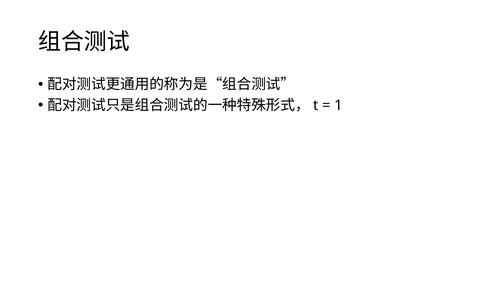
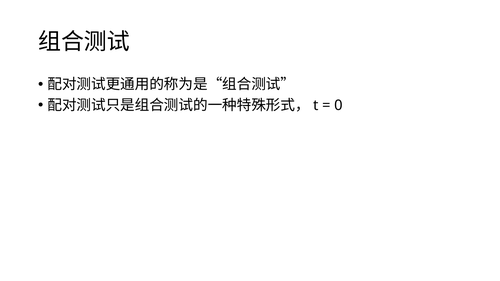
1: 1 -> 0
